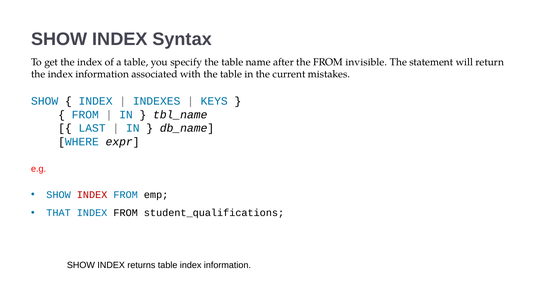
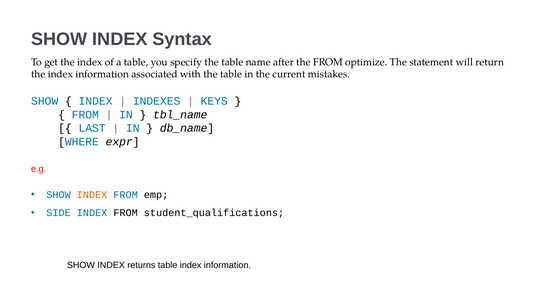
invisible: invisible -> optimize
INDEX at (92, 195) colour: red -> orange
THAT: THAT -> SIDE
